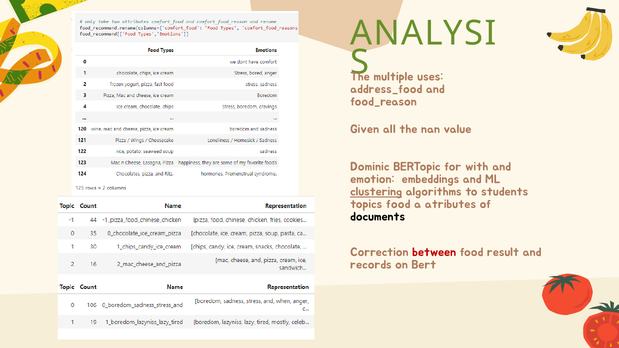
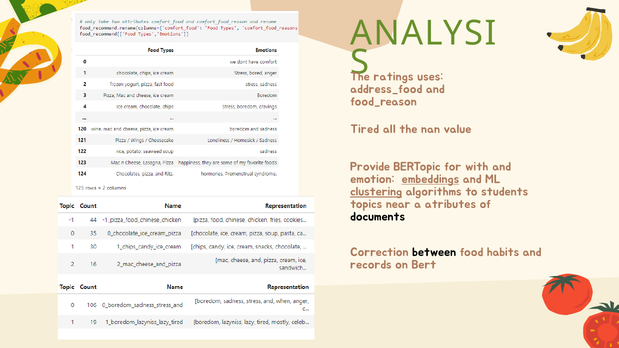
multiple: multiple -> ratings
Given: Given -> Tired
Dominic: Dominic -> Provide
embeddings underline: none -> present
topics food: food -> near
between colour: red -> black
result: result -> habits
